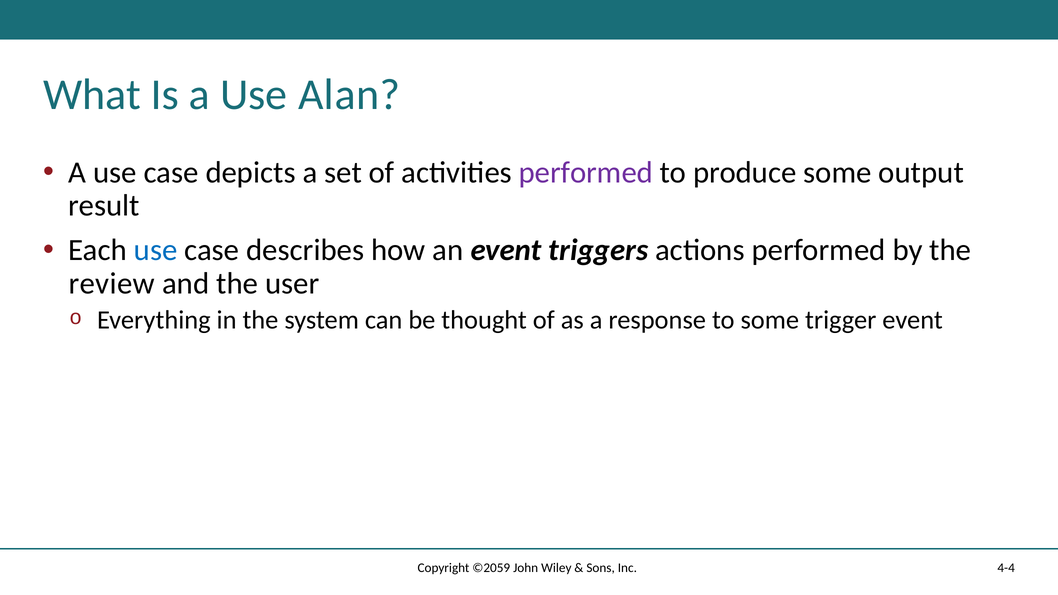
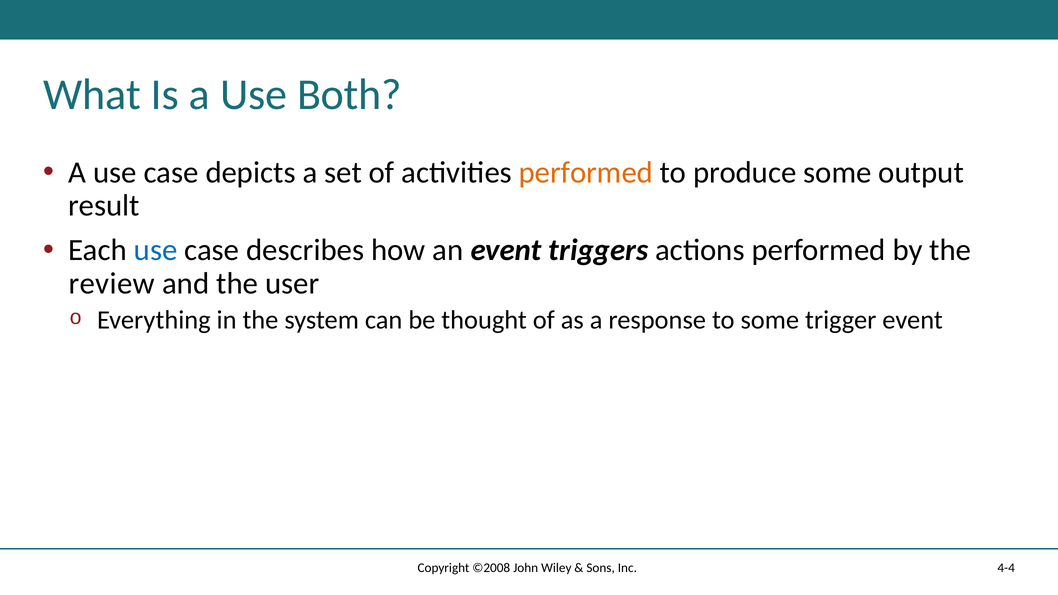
Alan: Alan -> Both
performed at (586, 172) colour: purple -> orange
©2059: ©2059 -> ©2008
